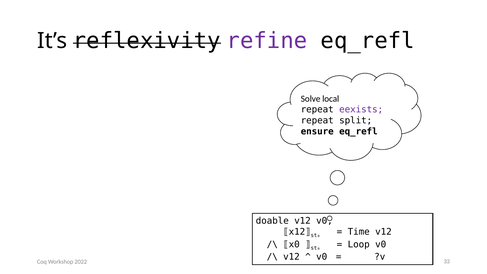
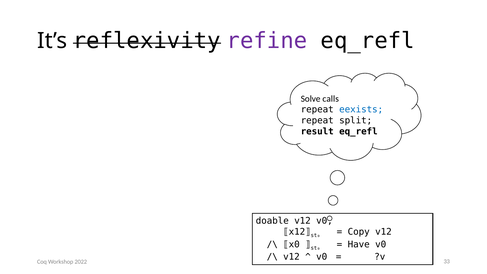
local: local -> calls
eexists colour: purple -> blue
ensure: ensure -> result
Time: Time -> Copy
Loop: Loop -> Have
